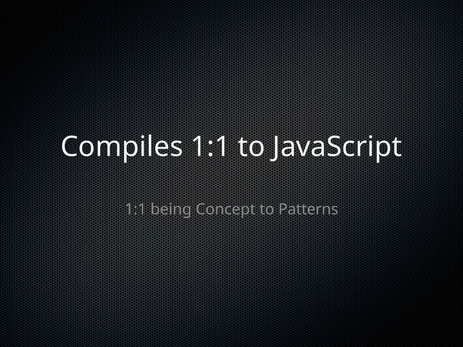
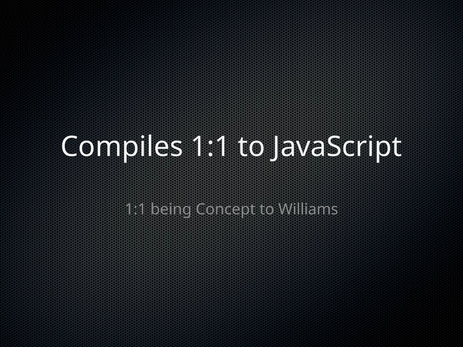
Patterns: Patterns -> Williams
